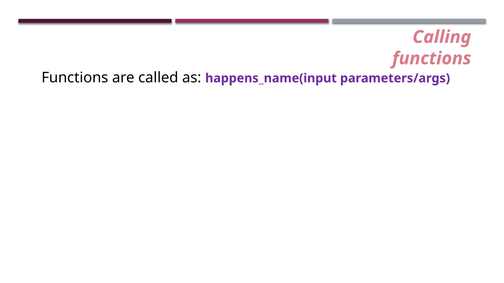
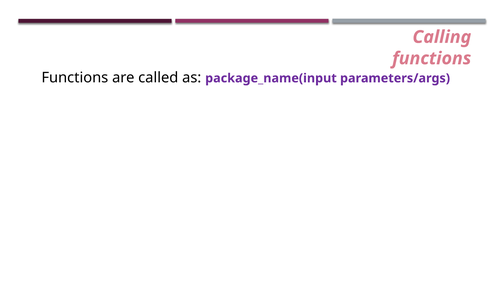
happens_name(input: happens_name(input -> package_name(input
